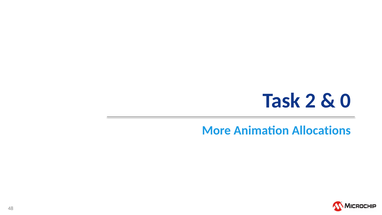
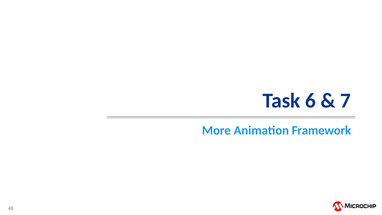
2: 2 -> 6
0: 0 -> 7
Allocations: Allocations -> Framework
